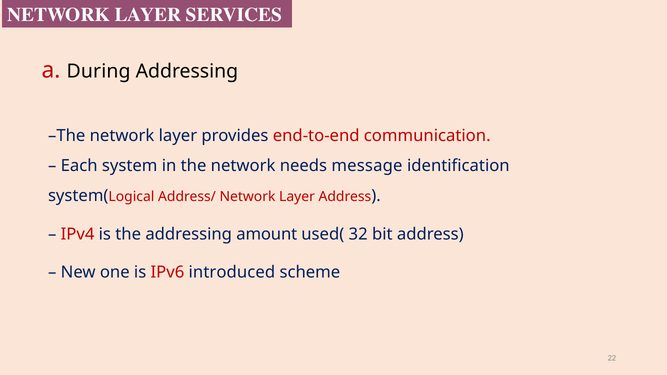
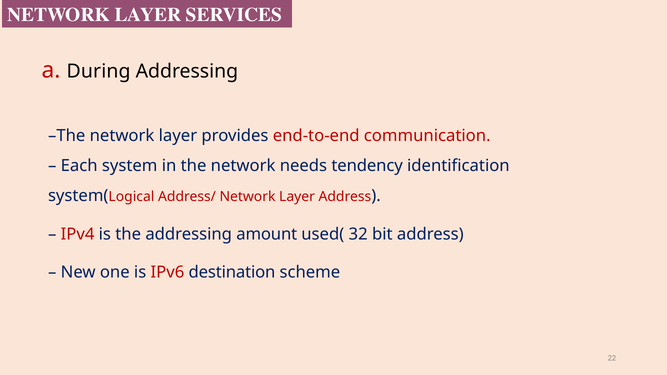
message: message -> tendency
introduced: introduced -> destination
